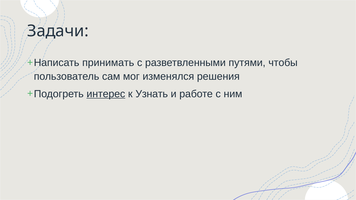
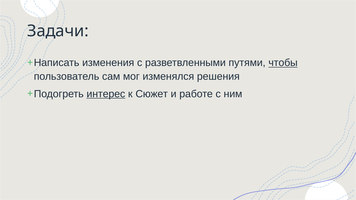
принимать: принимать -> изменения
чтобы underline: none -> present
Узнать: Узнать -> Сюжет
